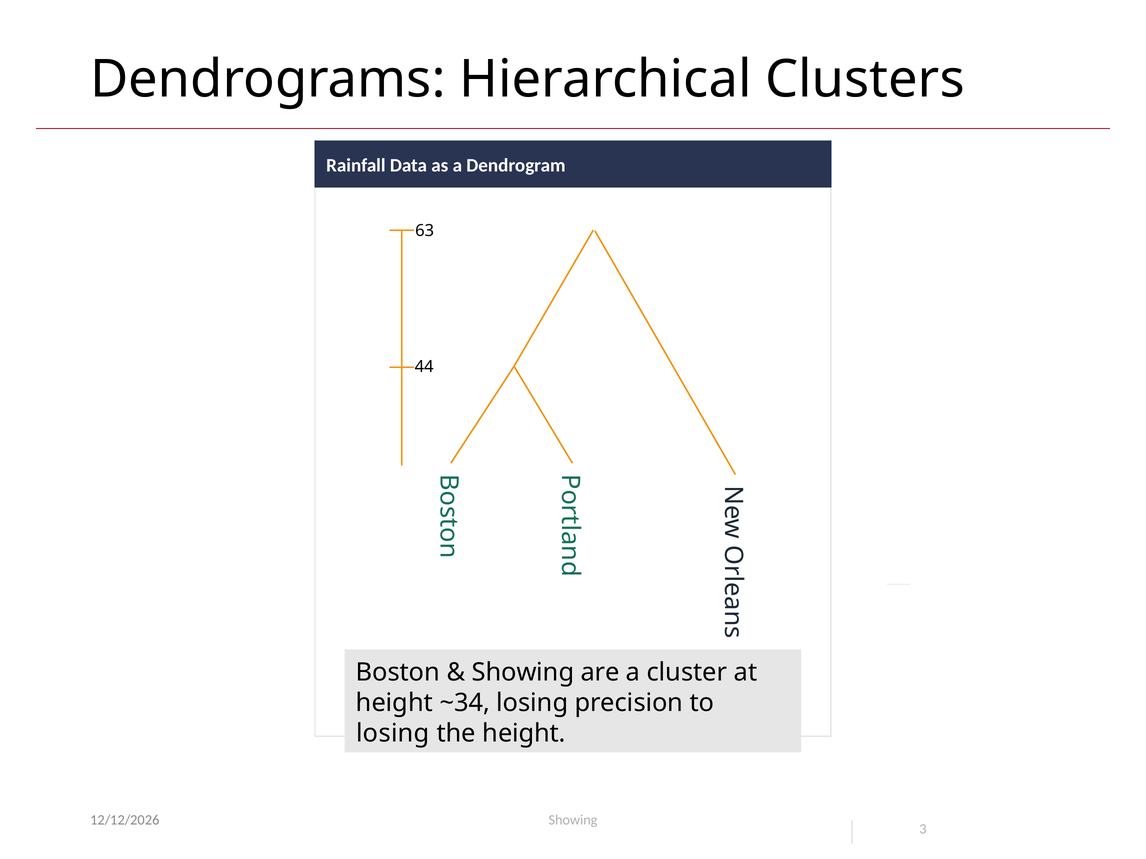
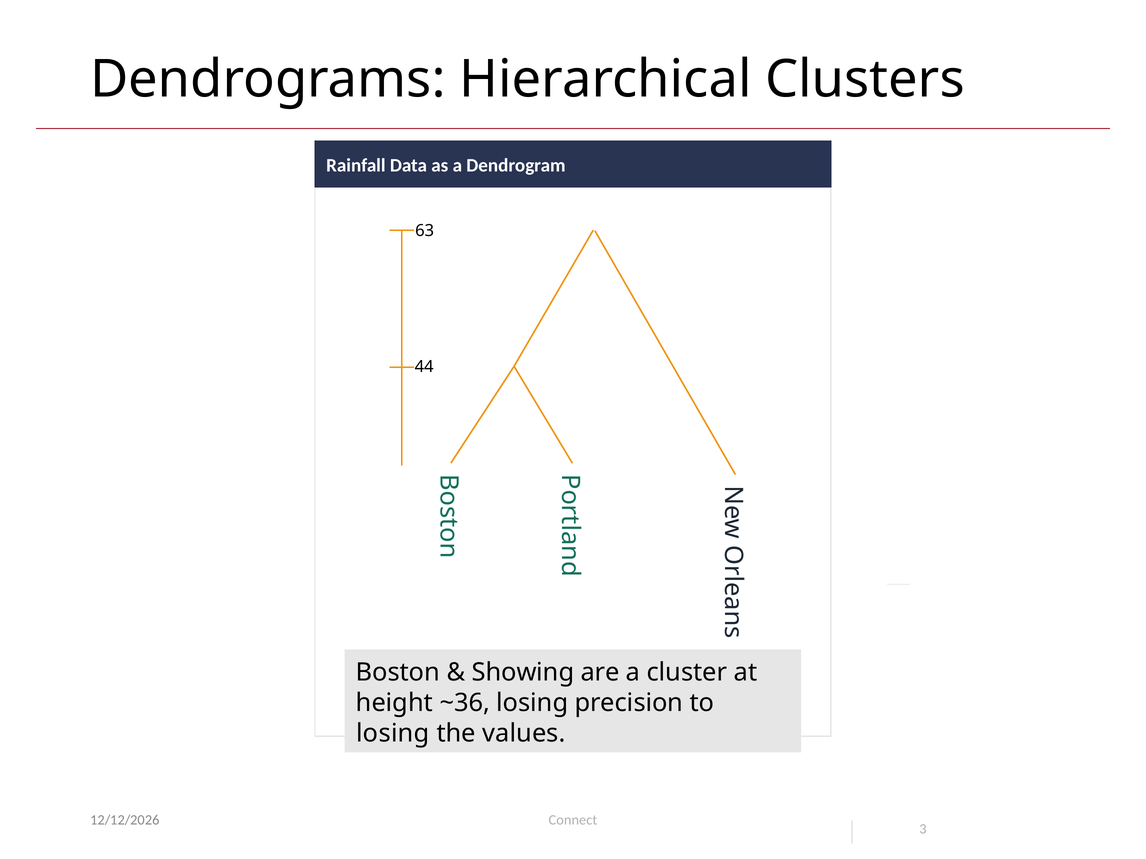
~34: ~34 -> ~36
the height: height -> values
Showing at (573, 820): Showing -> Connect
